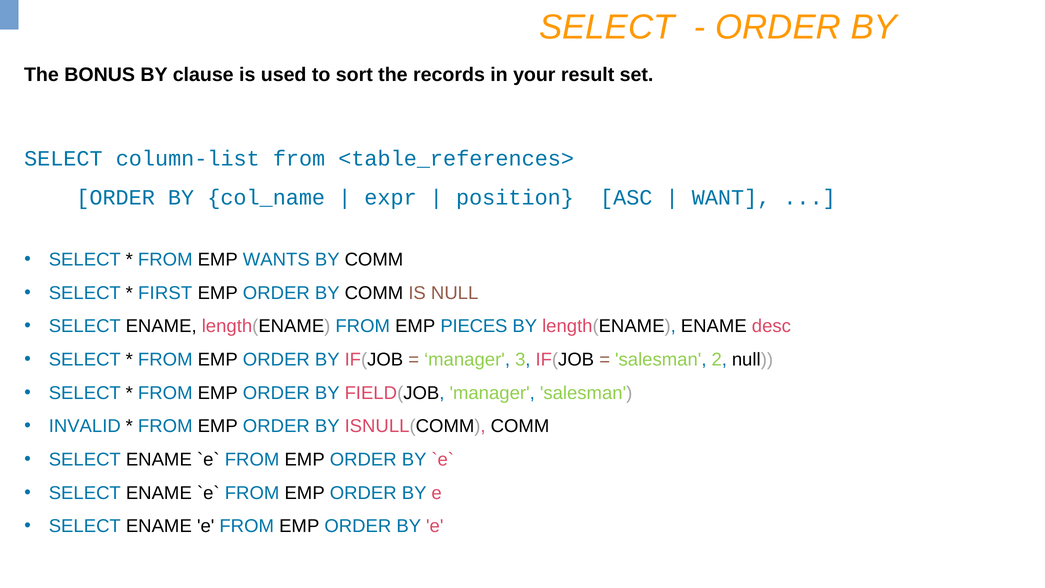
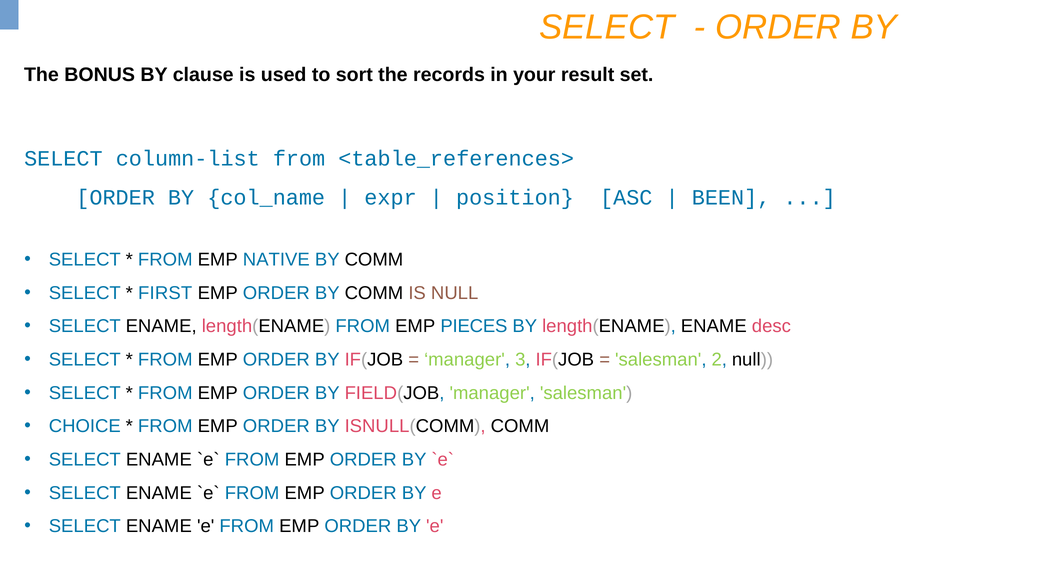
WANT: WANT -> BEEN
WANTS: WANTS -> NATIVE
INVALID: INVALID -> CHOICE
